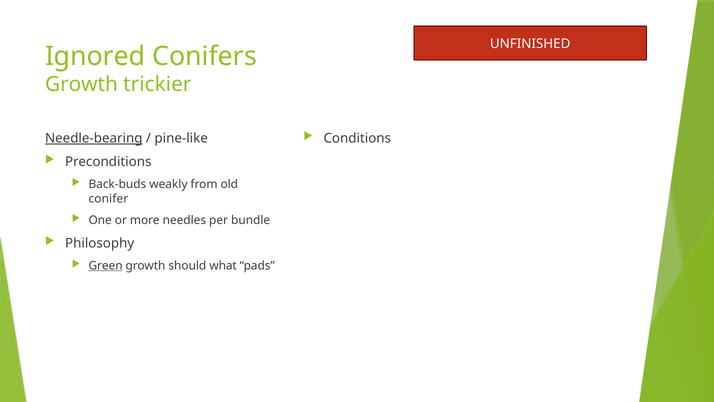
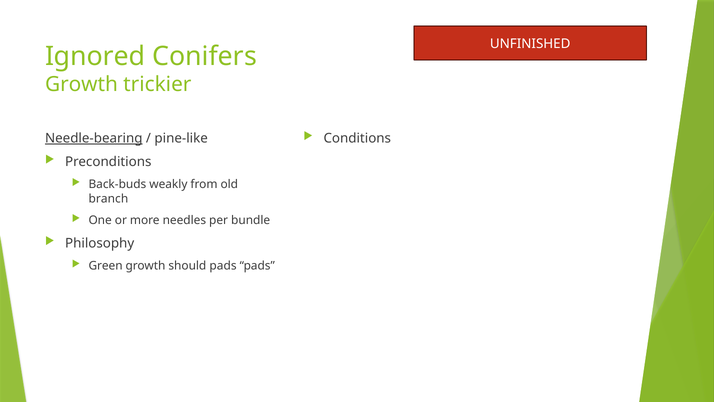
conifer: conifer -> branch
Green underline: present -> none
should what: what -> pads
